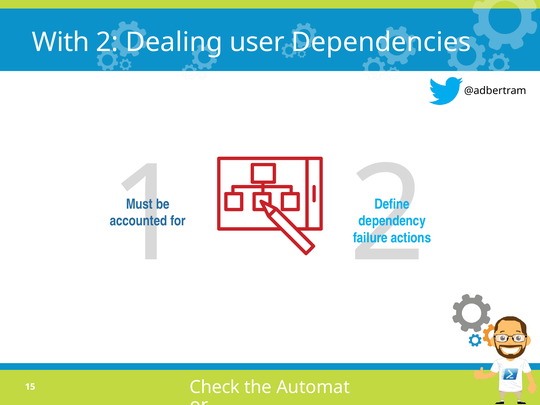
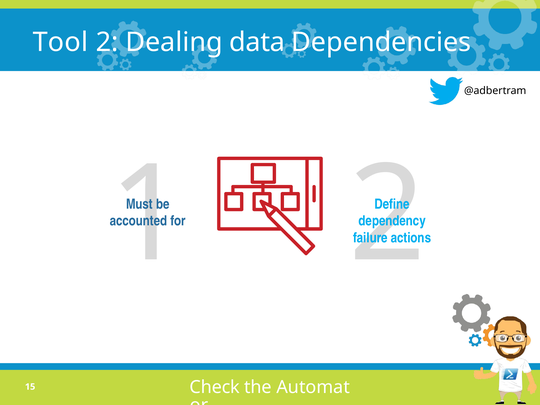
With: With -> Tool
user: user -> data
